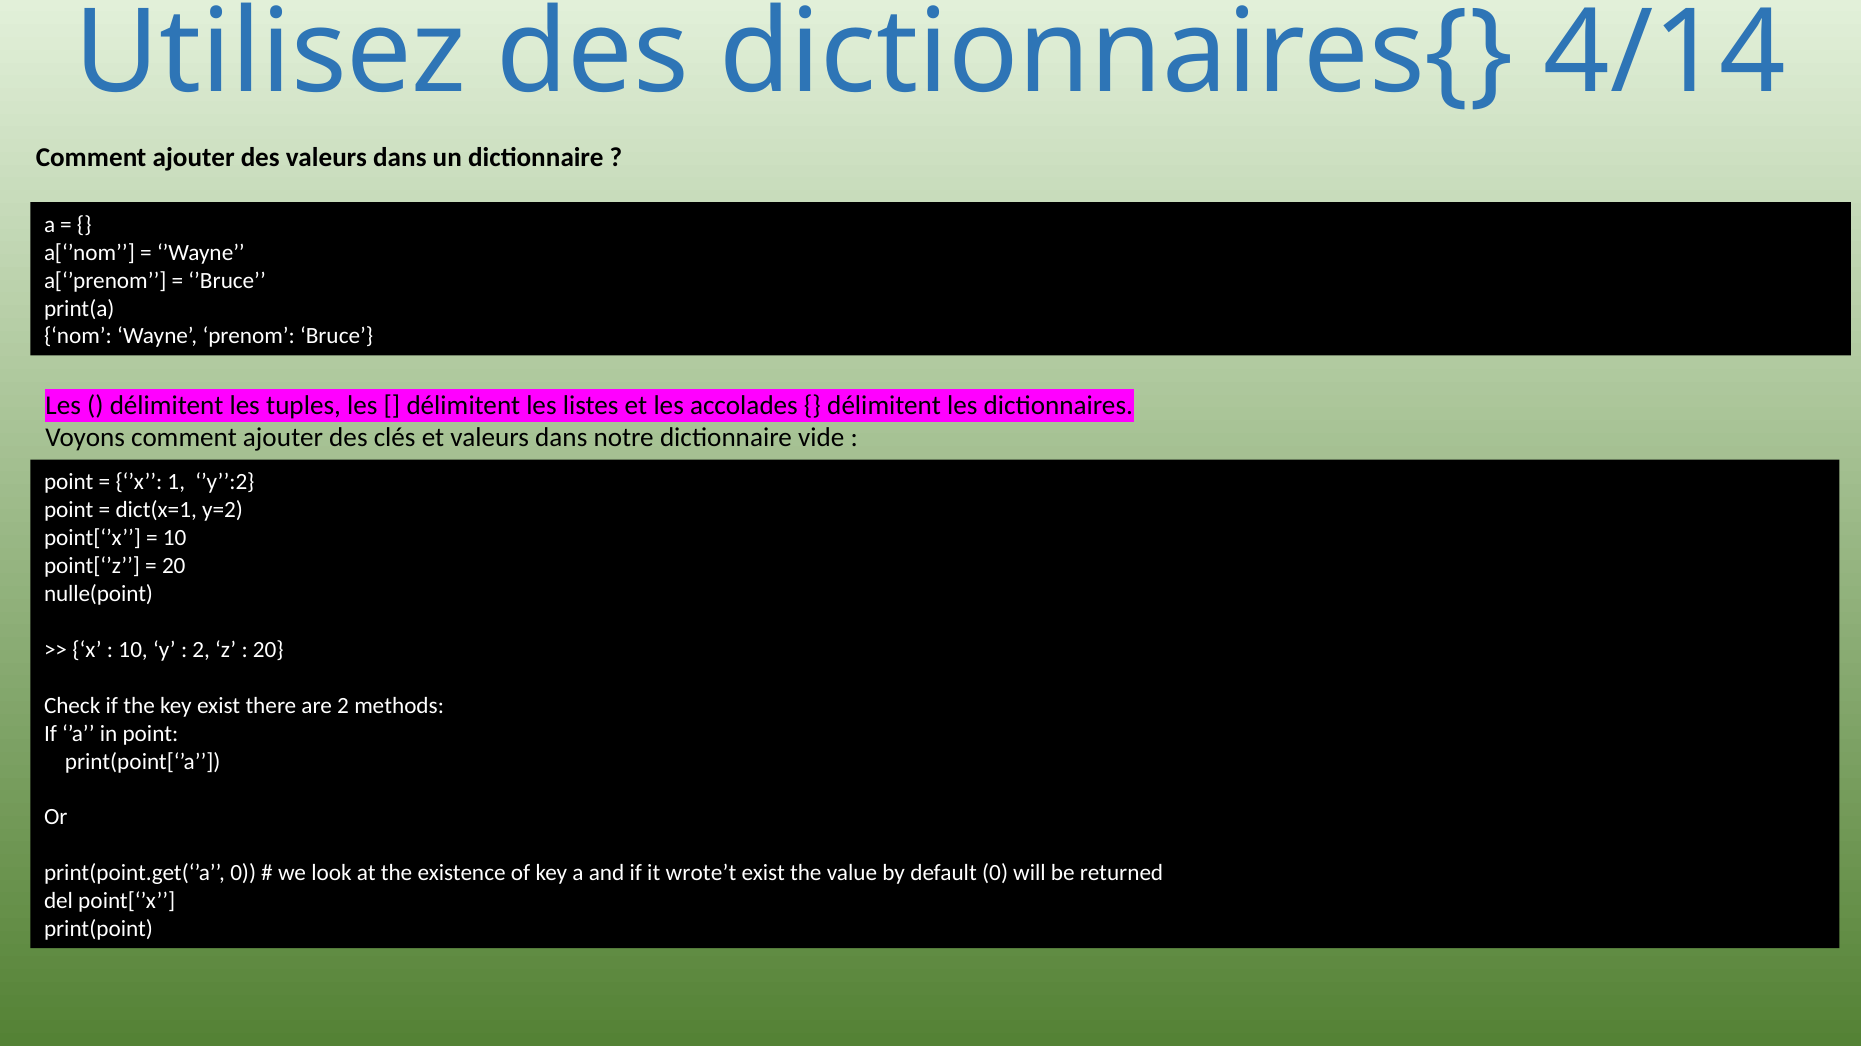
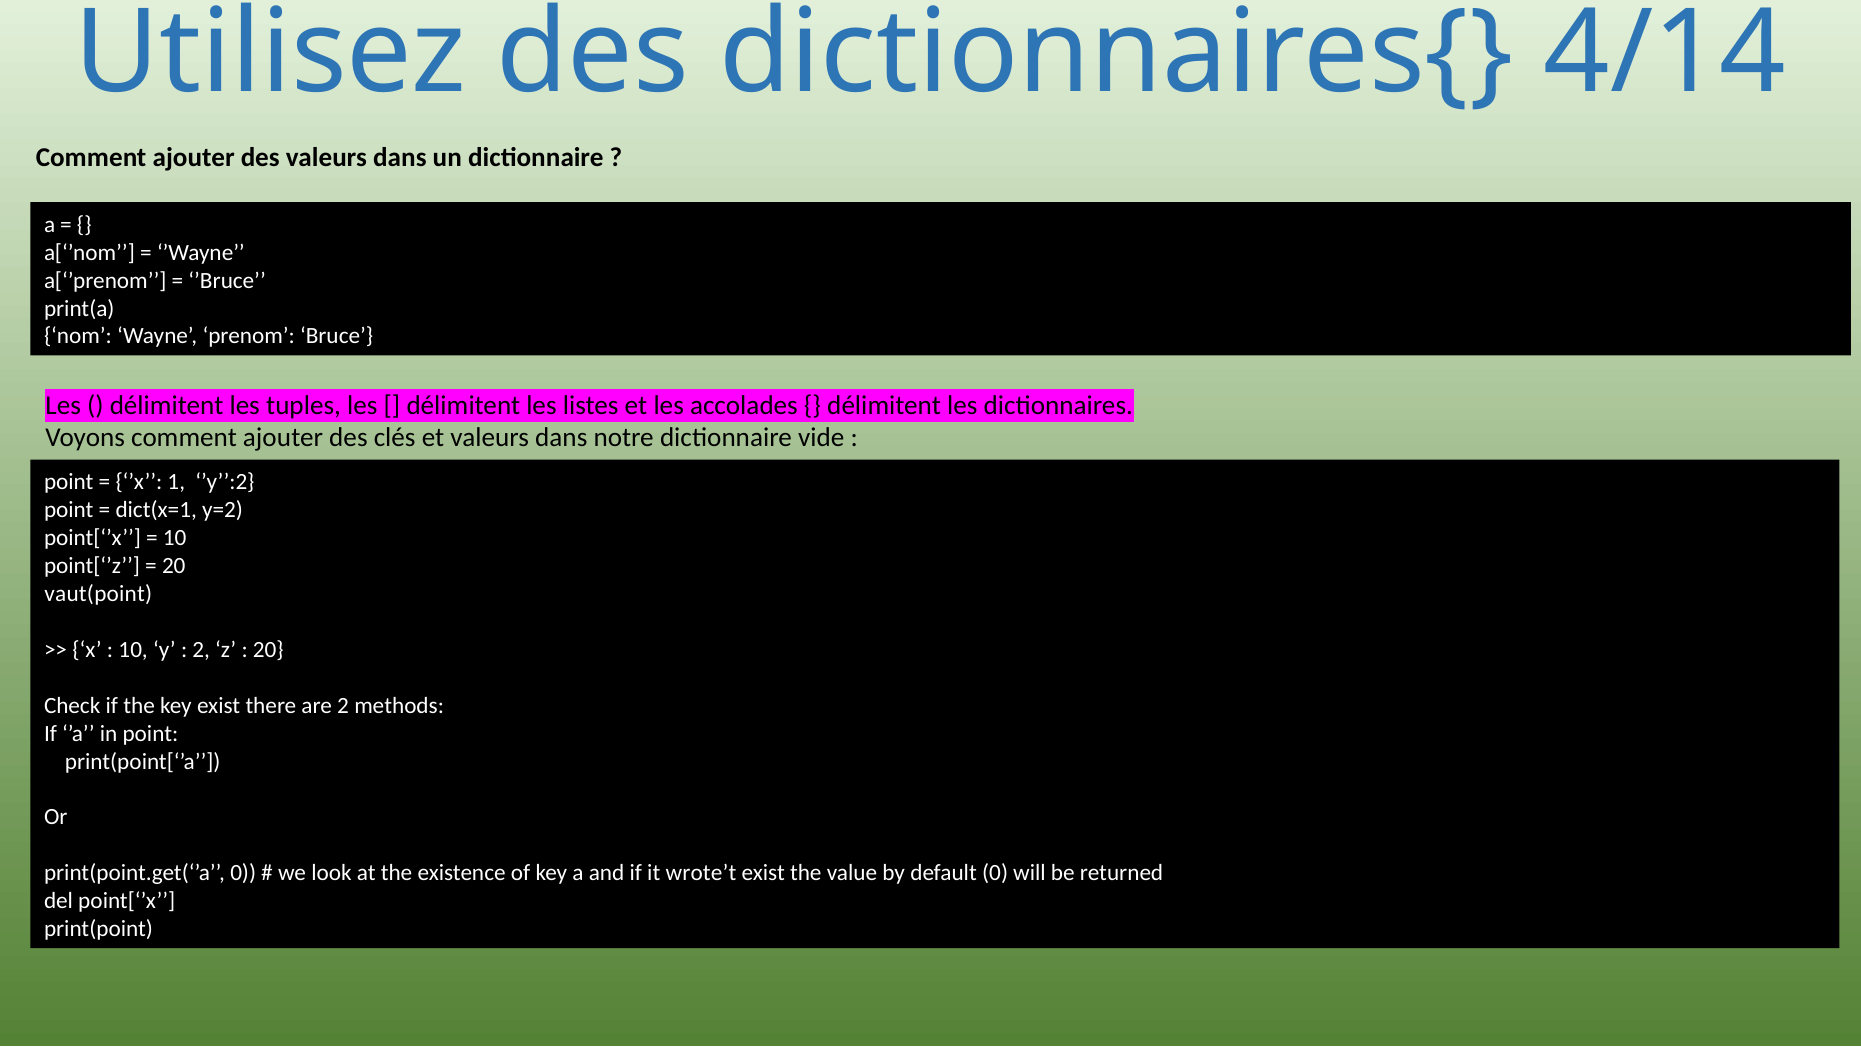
nulle(point: nulle(point -> vaut(point
